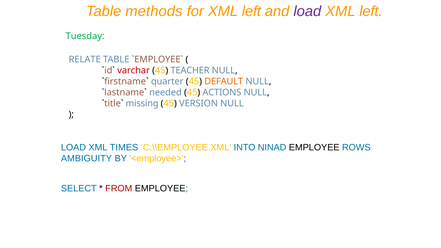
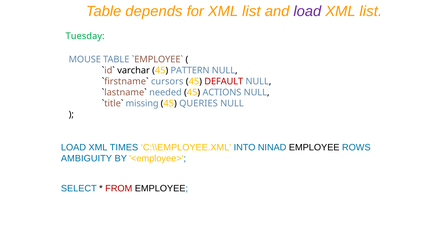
methods: methods -> depends
for XML left: left -> list
left at (371, 11): left -> list
RELATE: RELATE -> MOUSE
varchar colour: red -> black
TEACHER: TEACHER -> PATTERN
quarter: quarter -> cursors
DEFAULT colour: orange -> red
VERSION: VERSION -> QUERIES
